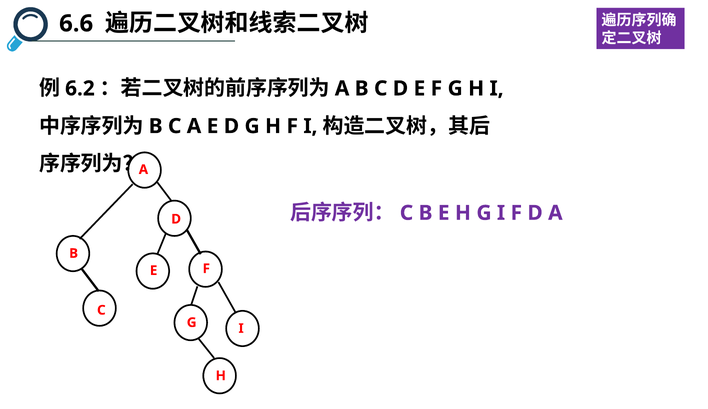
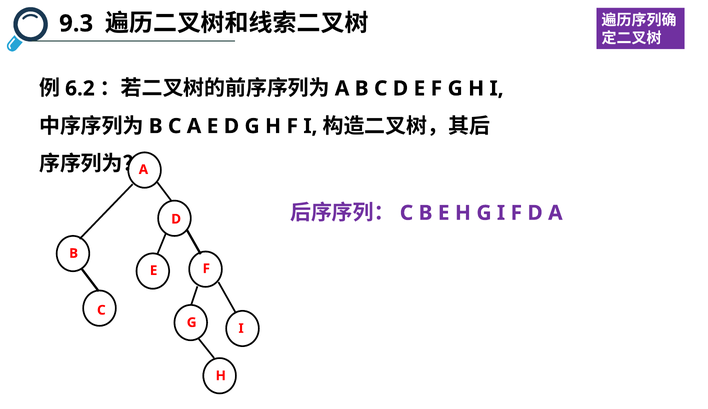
6.6: 6.6 -> 9.3
